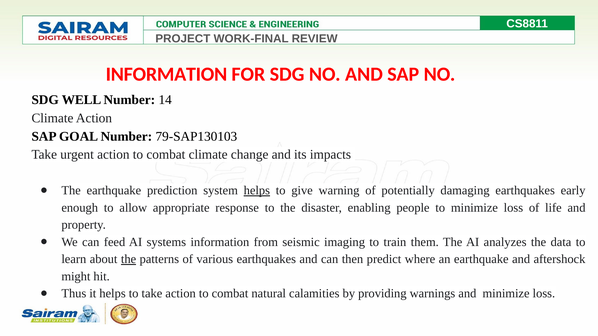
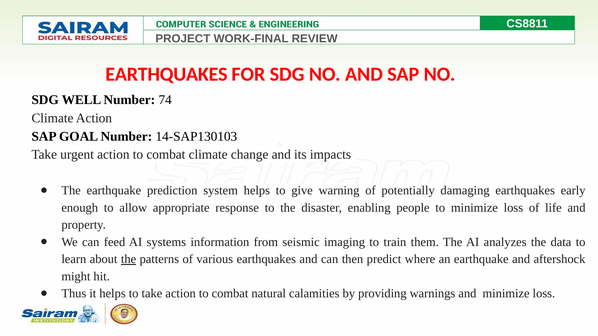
INFORMATION at (166, 74): INFORMATION -> EARTHQUAKES
14: 14 -> 74
79-SAP130103: 79-SAP130103 -> 14-SAP130103
helps at (257, 191) underline: present -> none
